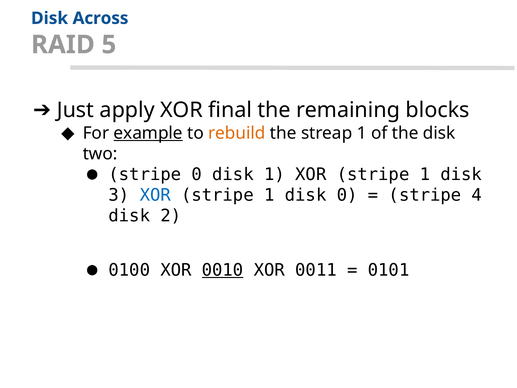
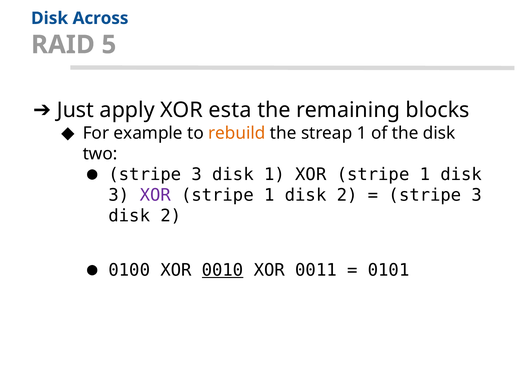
final: final -> esta
example underline: present -> none
0 at (197, 174): 0 -> 3
XOR at (155, 195) colour: blue -> purple
1 disk 0: 0 -> 2
4 at (477, 195): 4 -> 3
